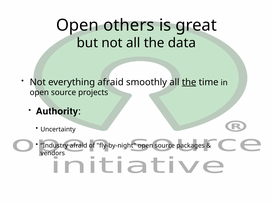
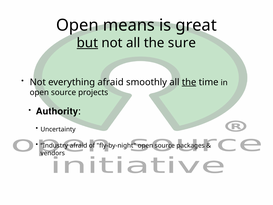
others: others -> means
but underline: none -> present
data: data -> sure
